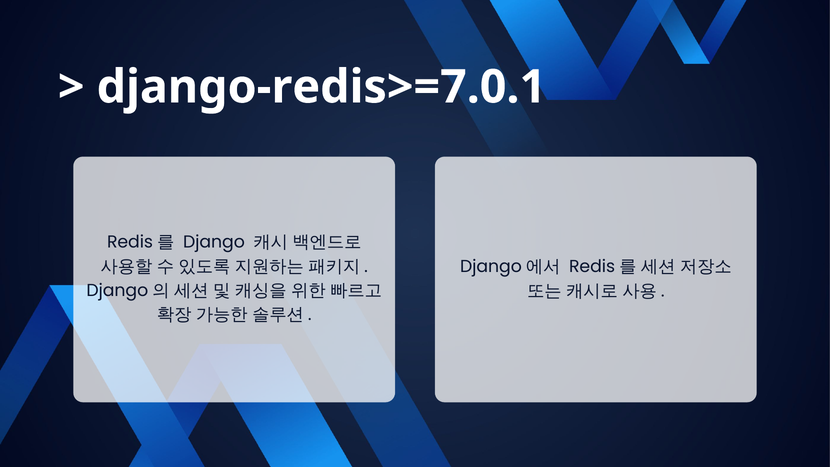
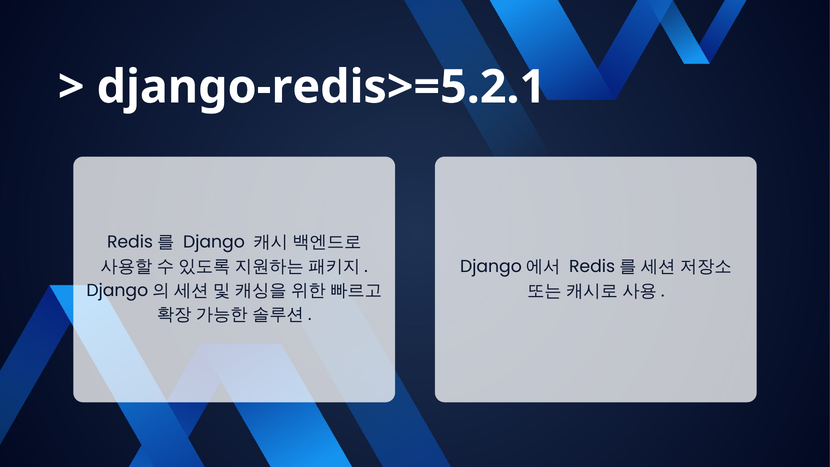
django-redis>=7.0.1: django-redis>=7.0.1 -> django-redis>=5.2.1
